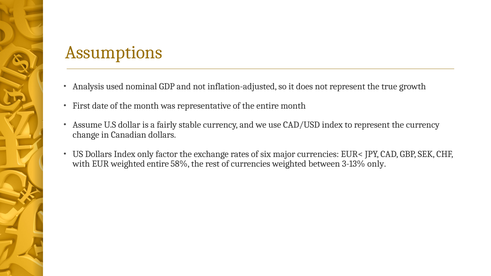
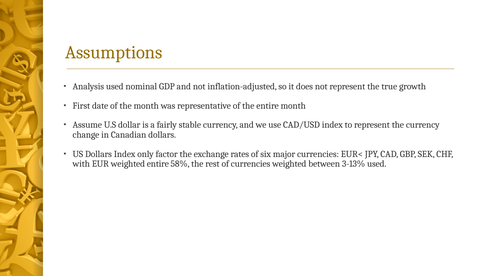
3-13% only: only -> used
